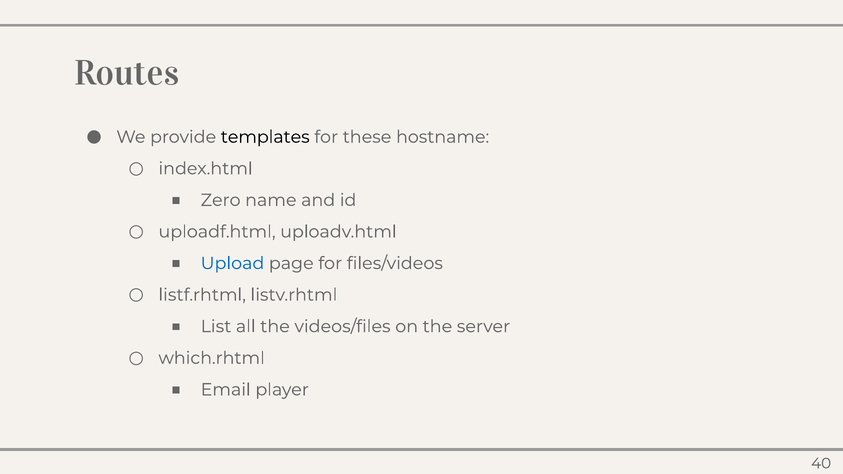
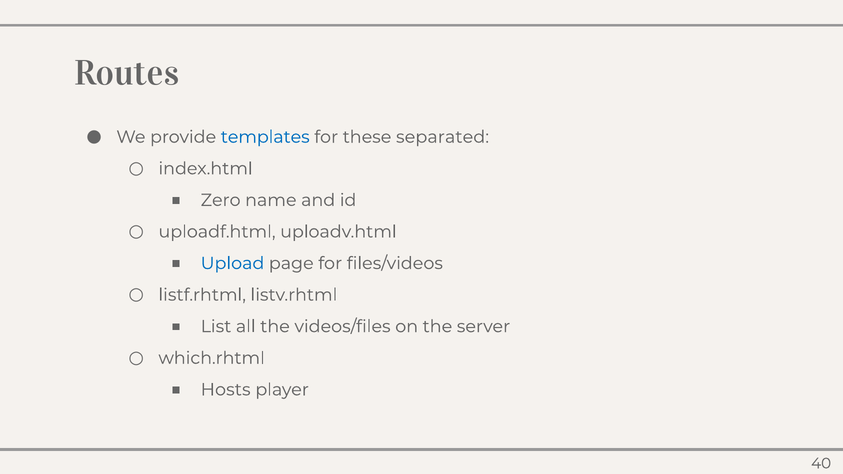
templates colour: black -> blue
hostname: hostname -> separated
Email: Email -> Hosts
